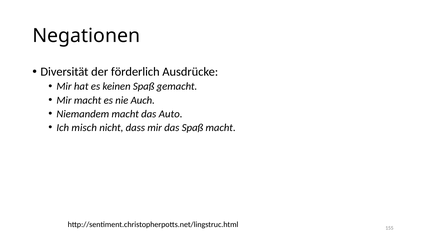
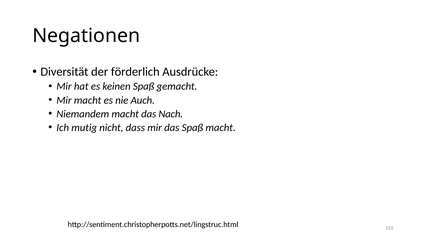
Auto: Auto -> Nach
misch: misch -> mutig
